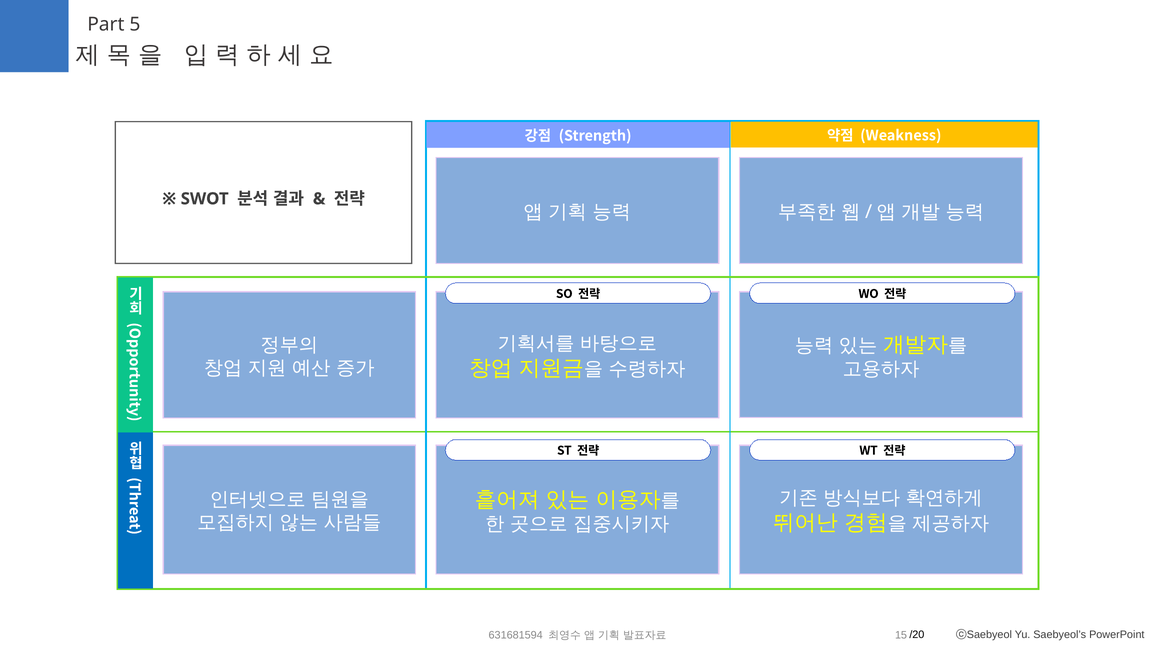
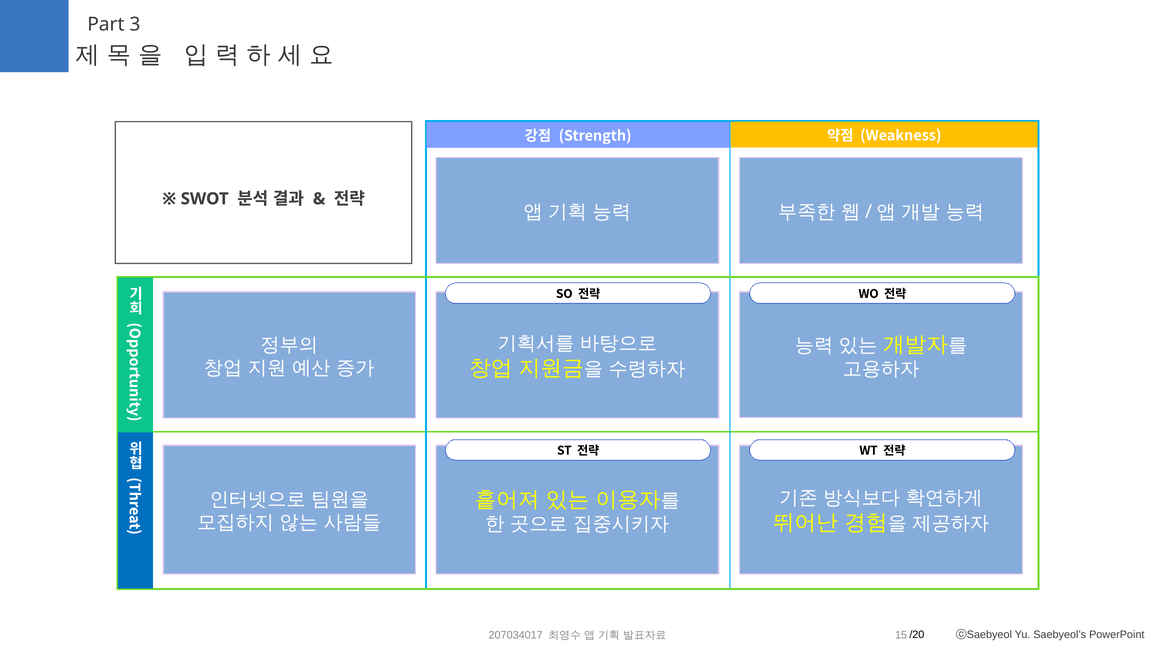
5: 5 -> 3
631681594: 631681594 -> 207034017
